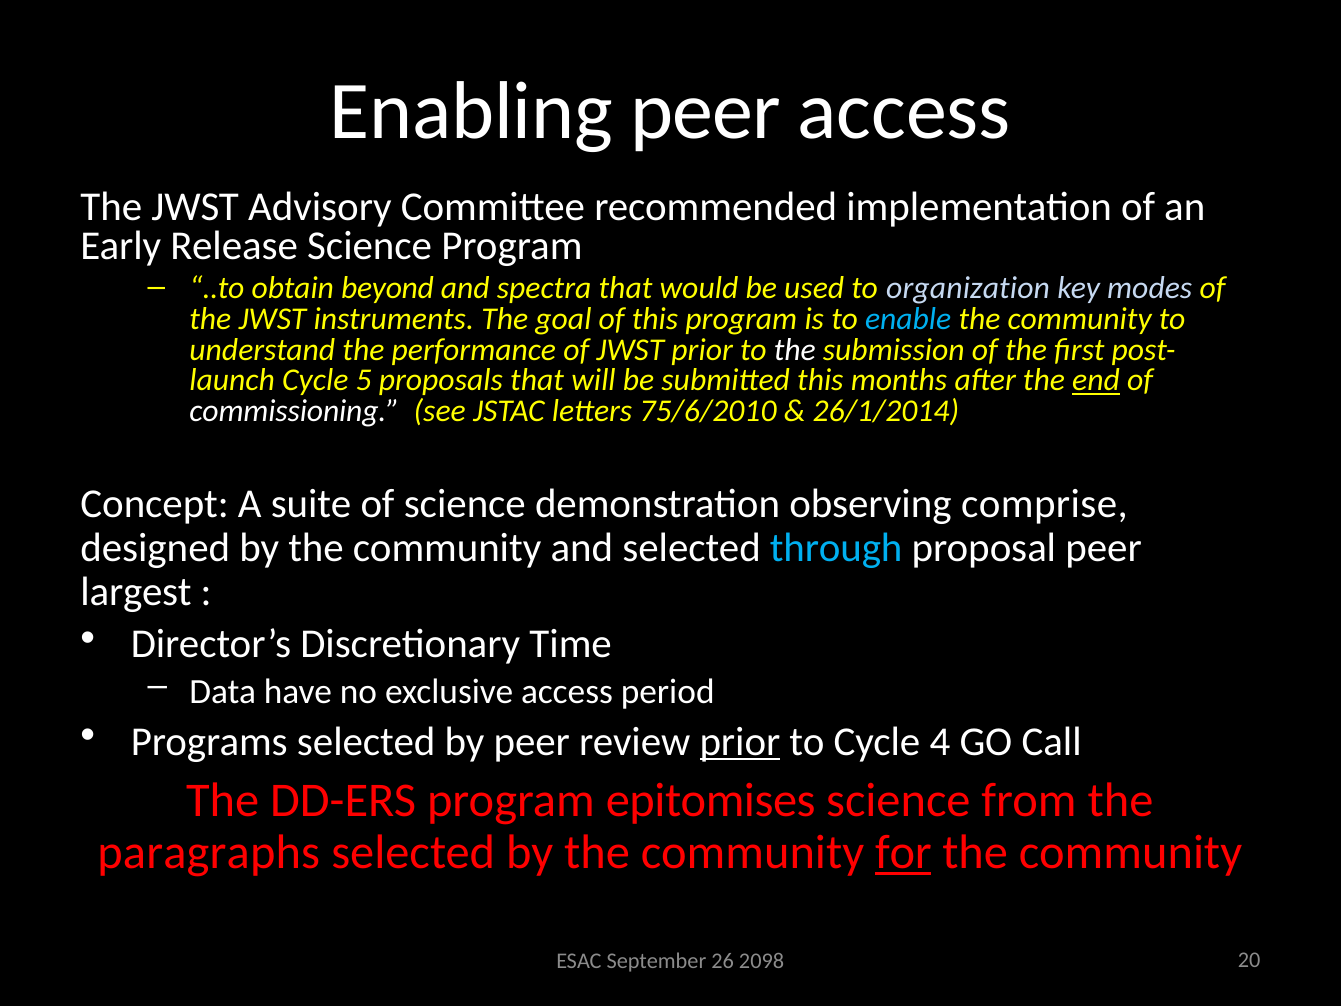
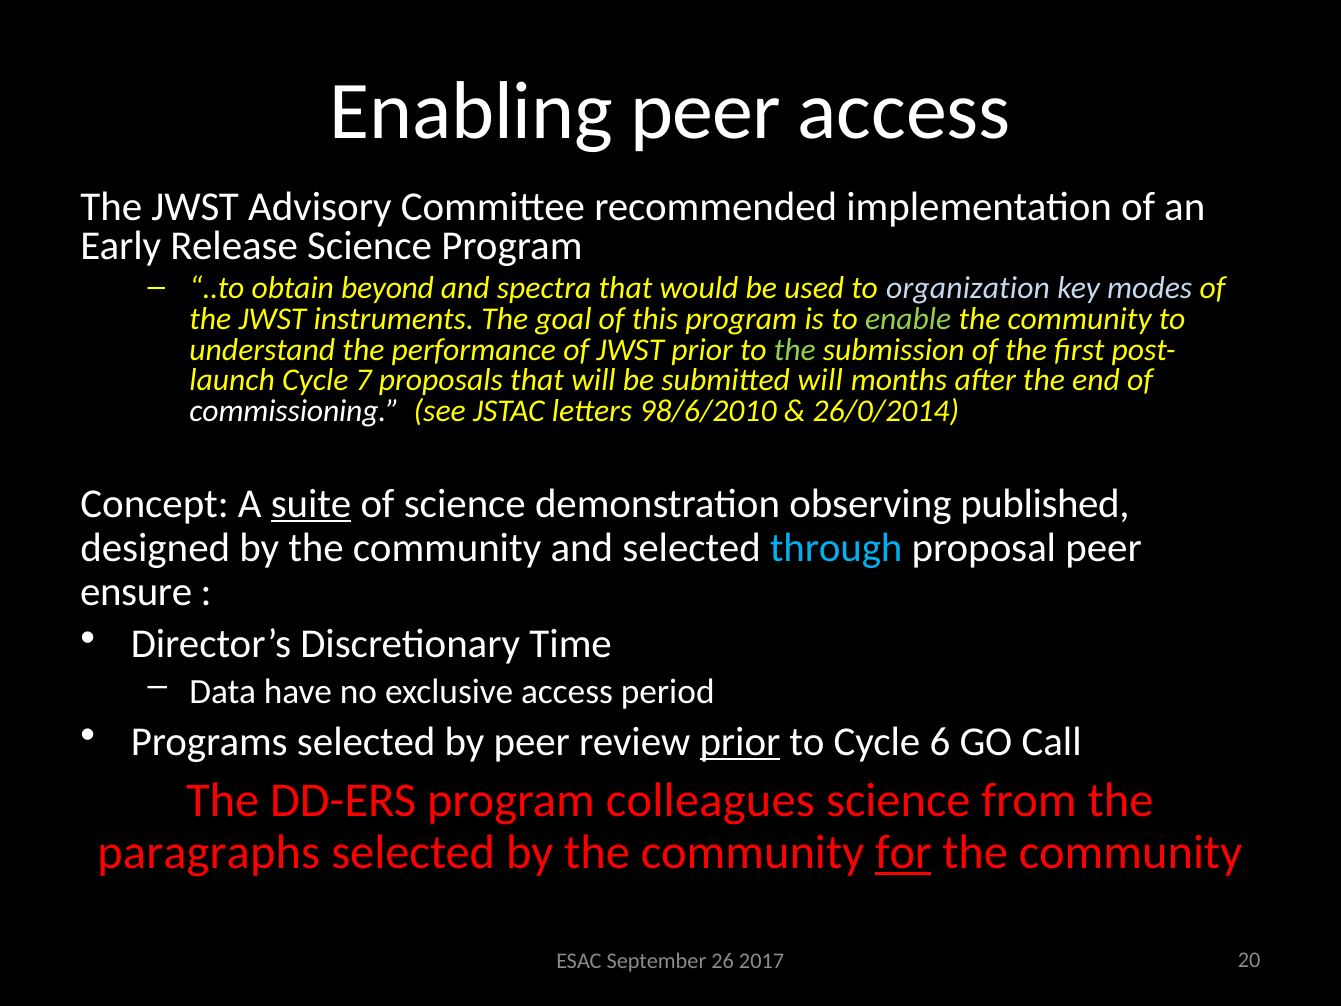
enable colour: light blue -> light green
the at (795, 350) colour: white -> light green
5: 5 -> 7
submitted this: this -> will
end underline: present -> none
75/6/2010: 75/6/2010 -> 98/6/2010
26/1/2014: 26/1/2014 -> 26/0/2014
suite underline: none -> present
comprise: comprise -> published
largest: largest -> ensure
4: 4 -> 6
epitomises: epitomises -> colleagues
2098: 2098 -> 2017
